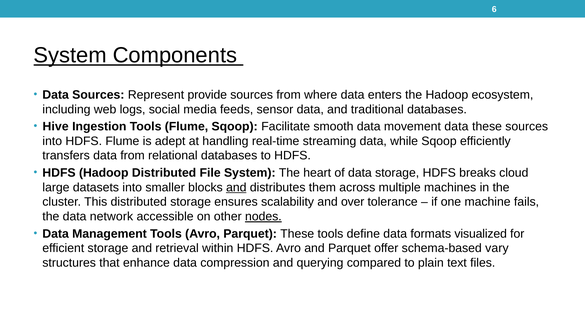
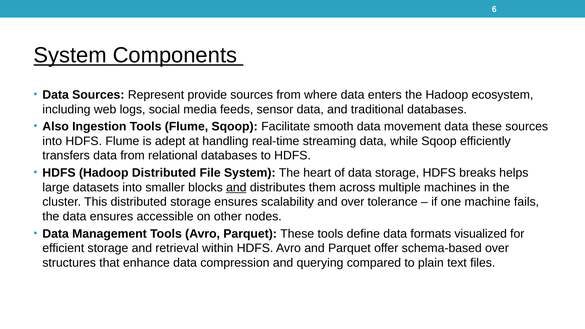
Hive: Hive -> Also
cloud: cloud -> helps
data network: network -> ensures
nodes underline: present -> none
schema-based vary: vary -> over
